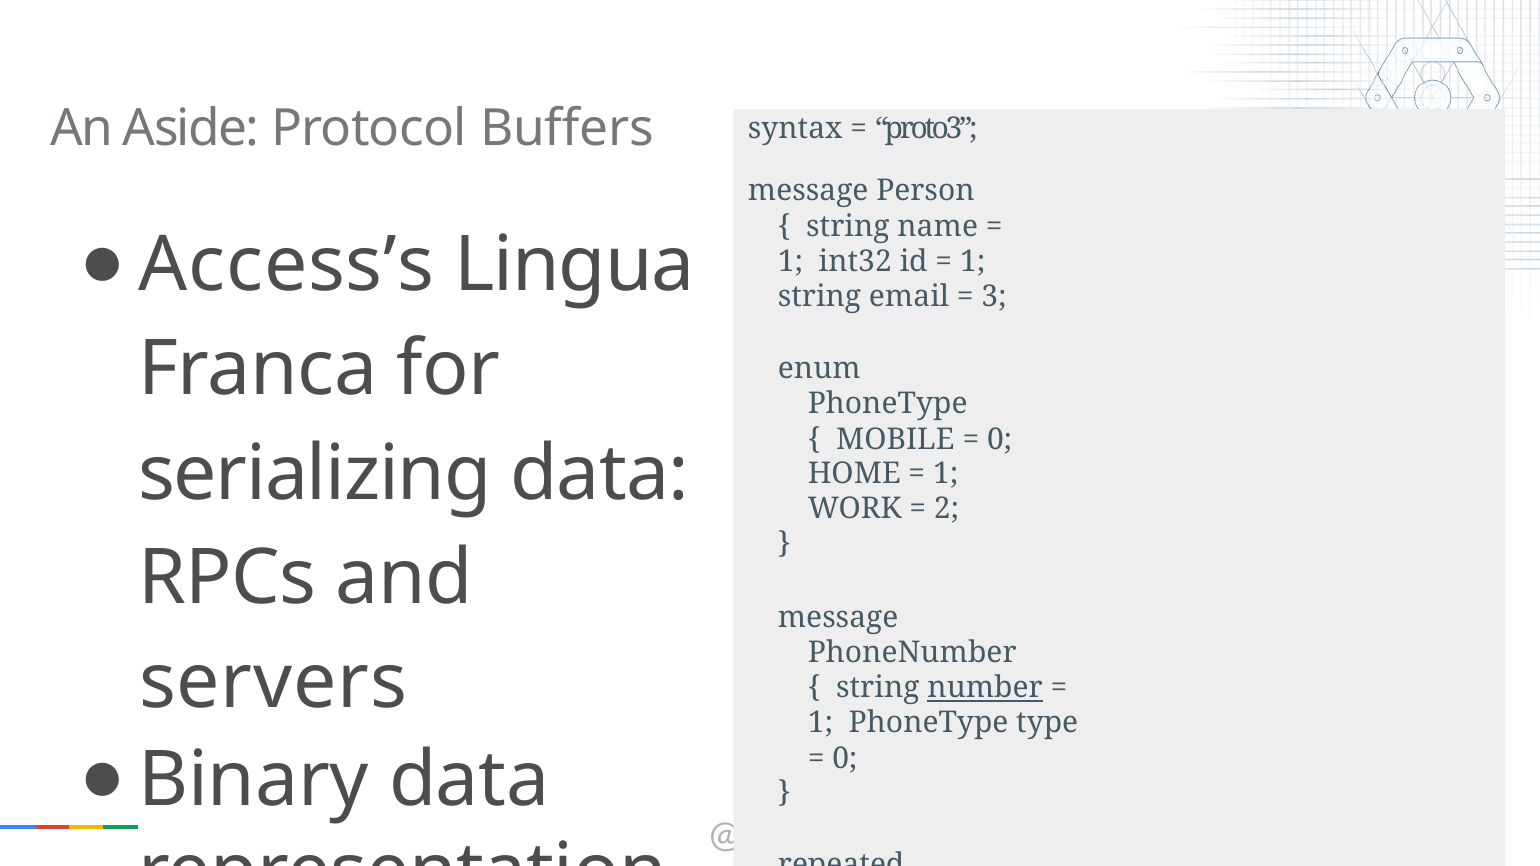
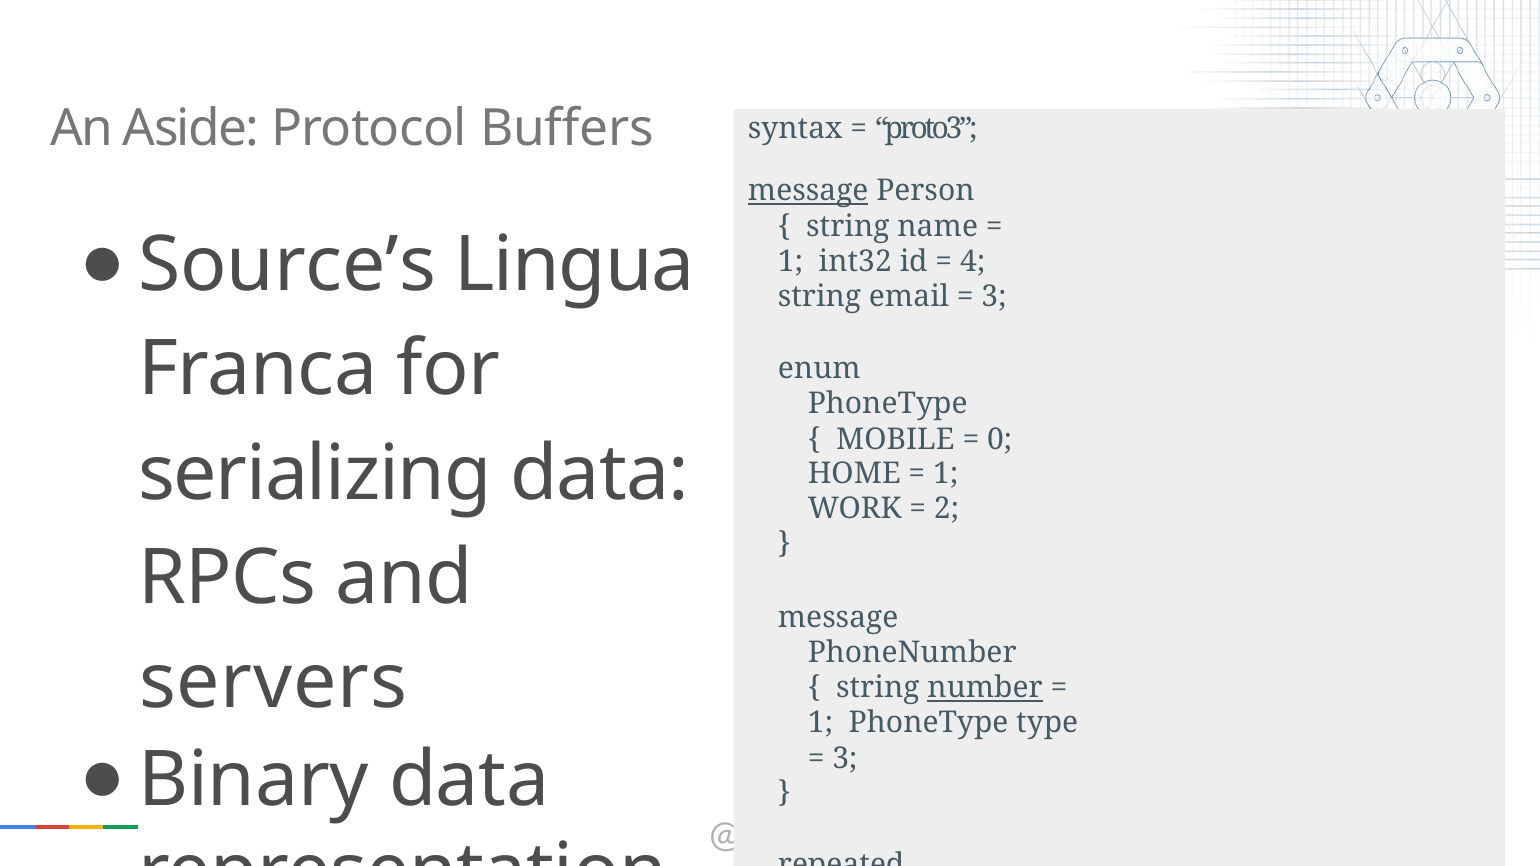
message at (808, 191) underline: none -> present
Access’s: Access’s -> Source’s
1 at (973, 261): 1 -> 4
0 at (845, 759): 0 -> 3
